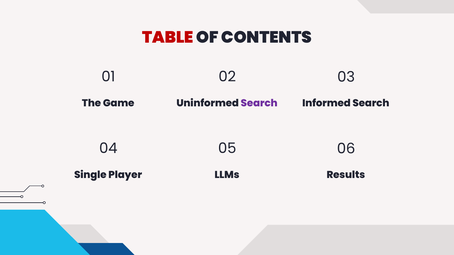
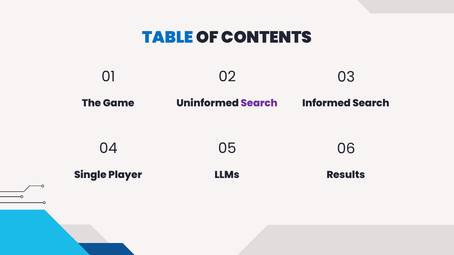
TABLE colour: red -> blue
